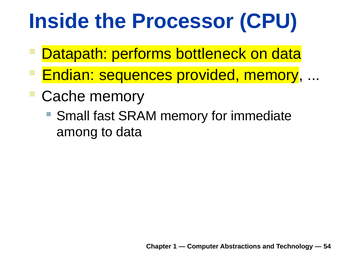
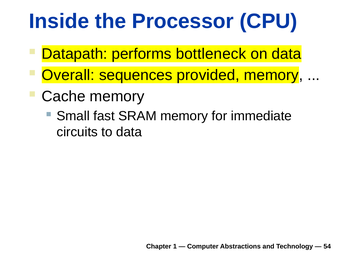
Endian: Endian -> Overall
among: among -> circuits
